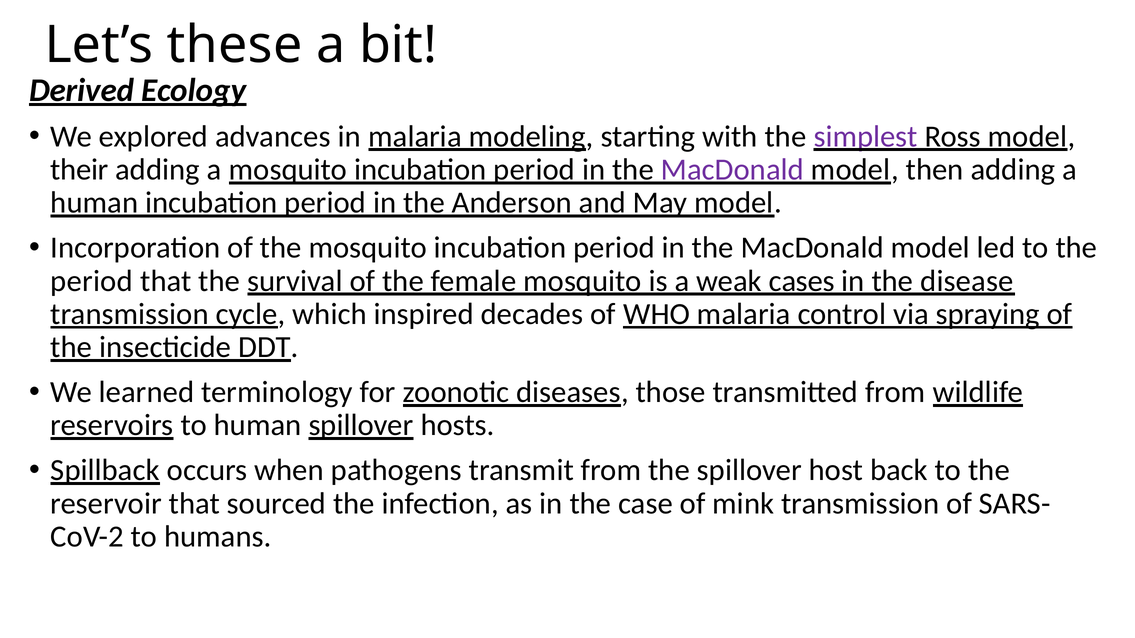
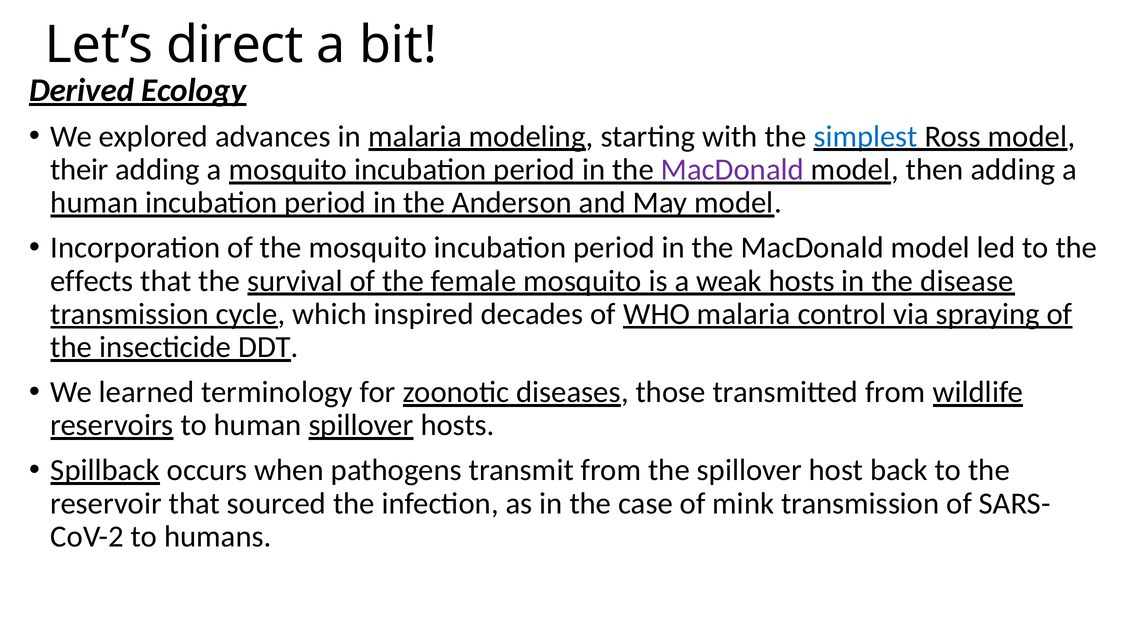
these: these -> direct
simplest colour: purple -> blue
period at (92, 281): period -> effects
weak cases: cases -> hosts
